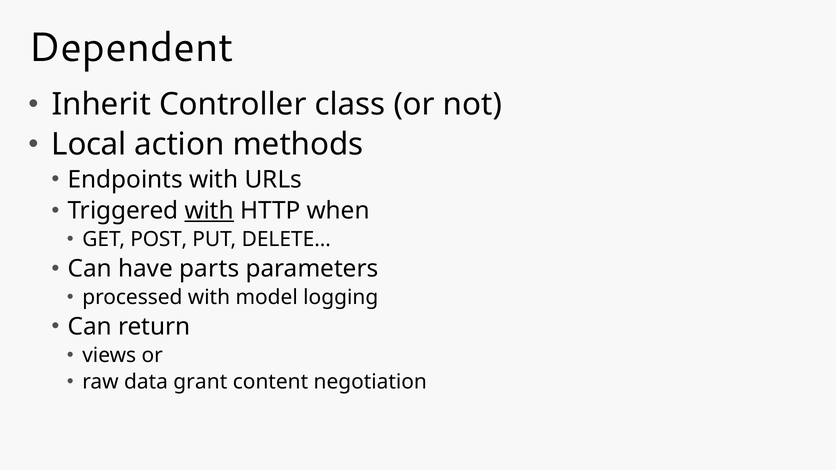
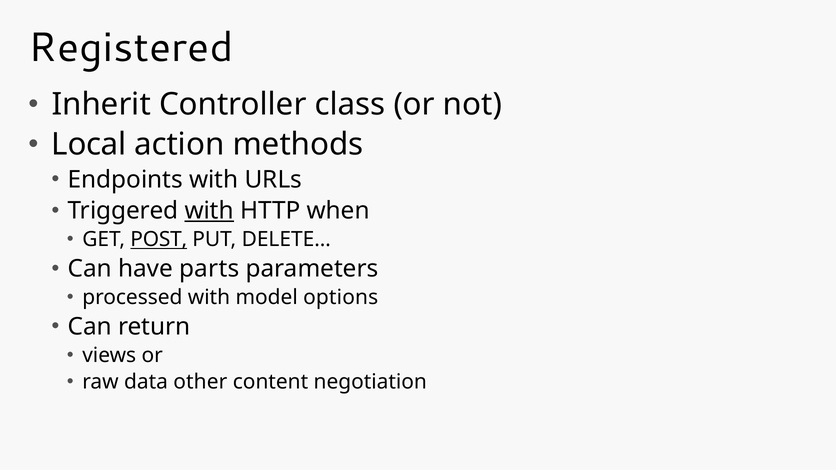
Dependent: Dependent -> Registered
POST underline: none -> present
logging: logging -> options
grant: grant -> other
